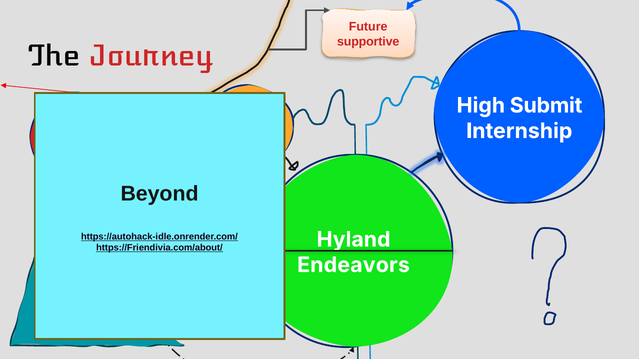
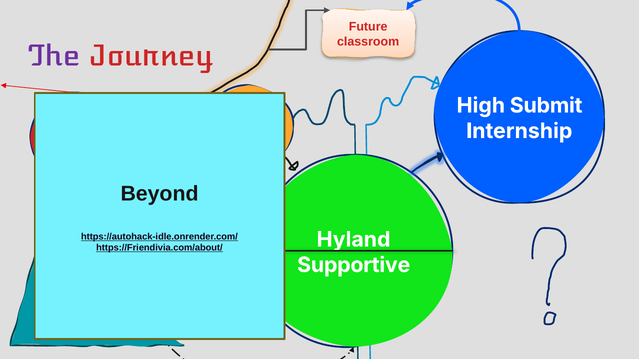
supportive: supportive -> classroom
The colour: black -> purple
Endeavors: Endeavors -> Supportive
